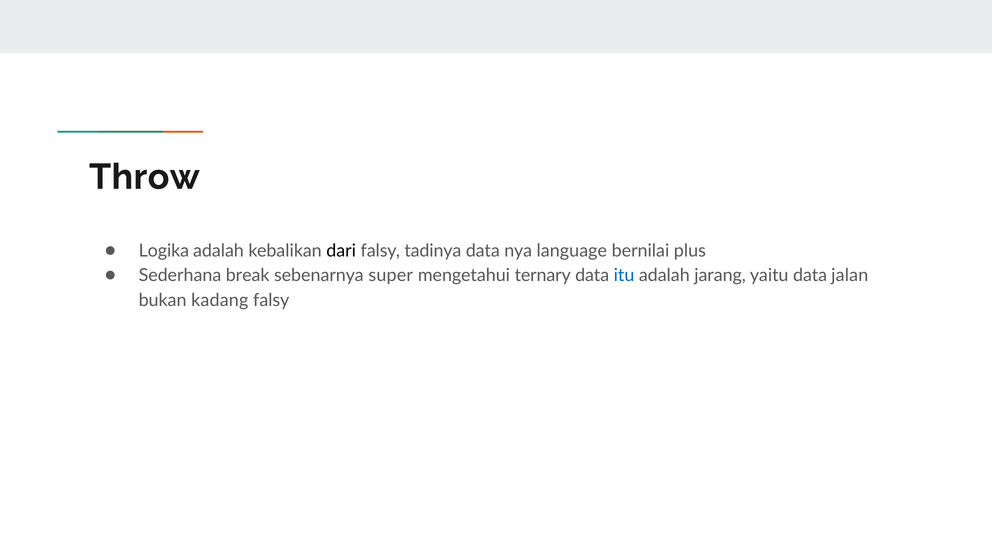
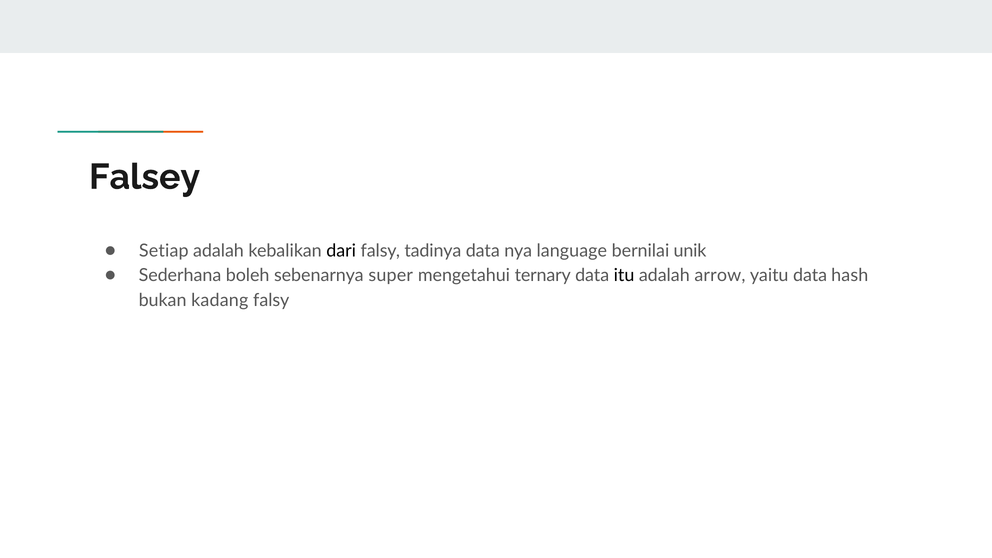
Throw: Throw -> Falsey
Logika: Logika -> Setiap
plus: plus -> unik
break: break -> boleh
itu colour: blue -> black
jarang: jarang -> arrow
jalan: jalan -> hash
